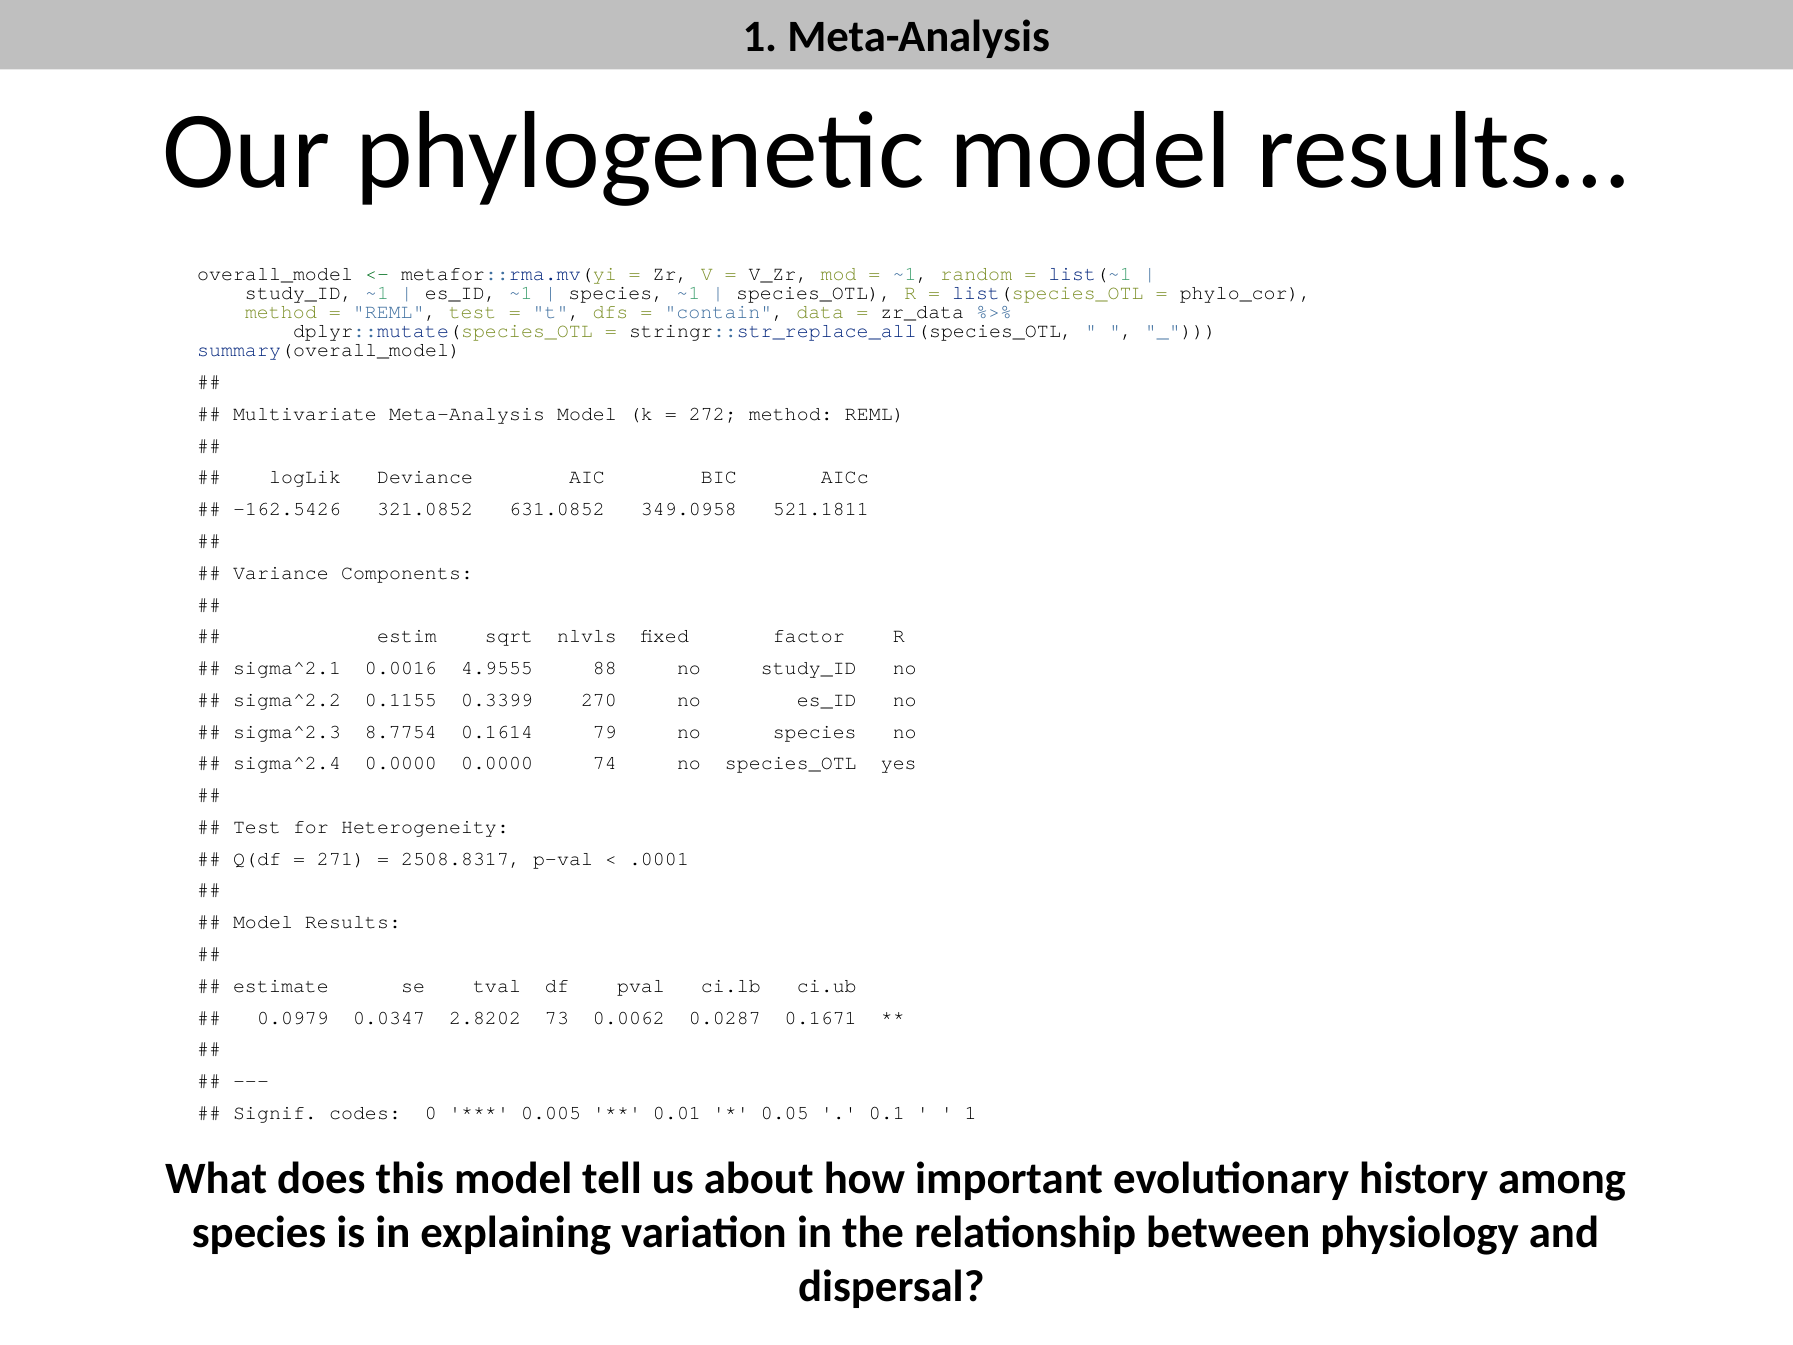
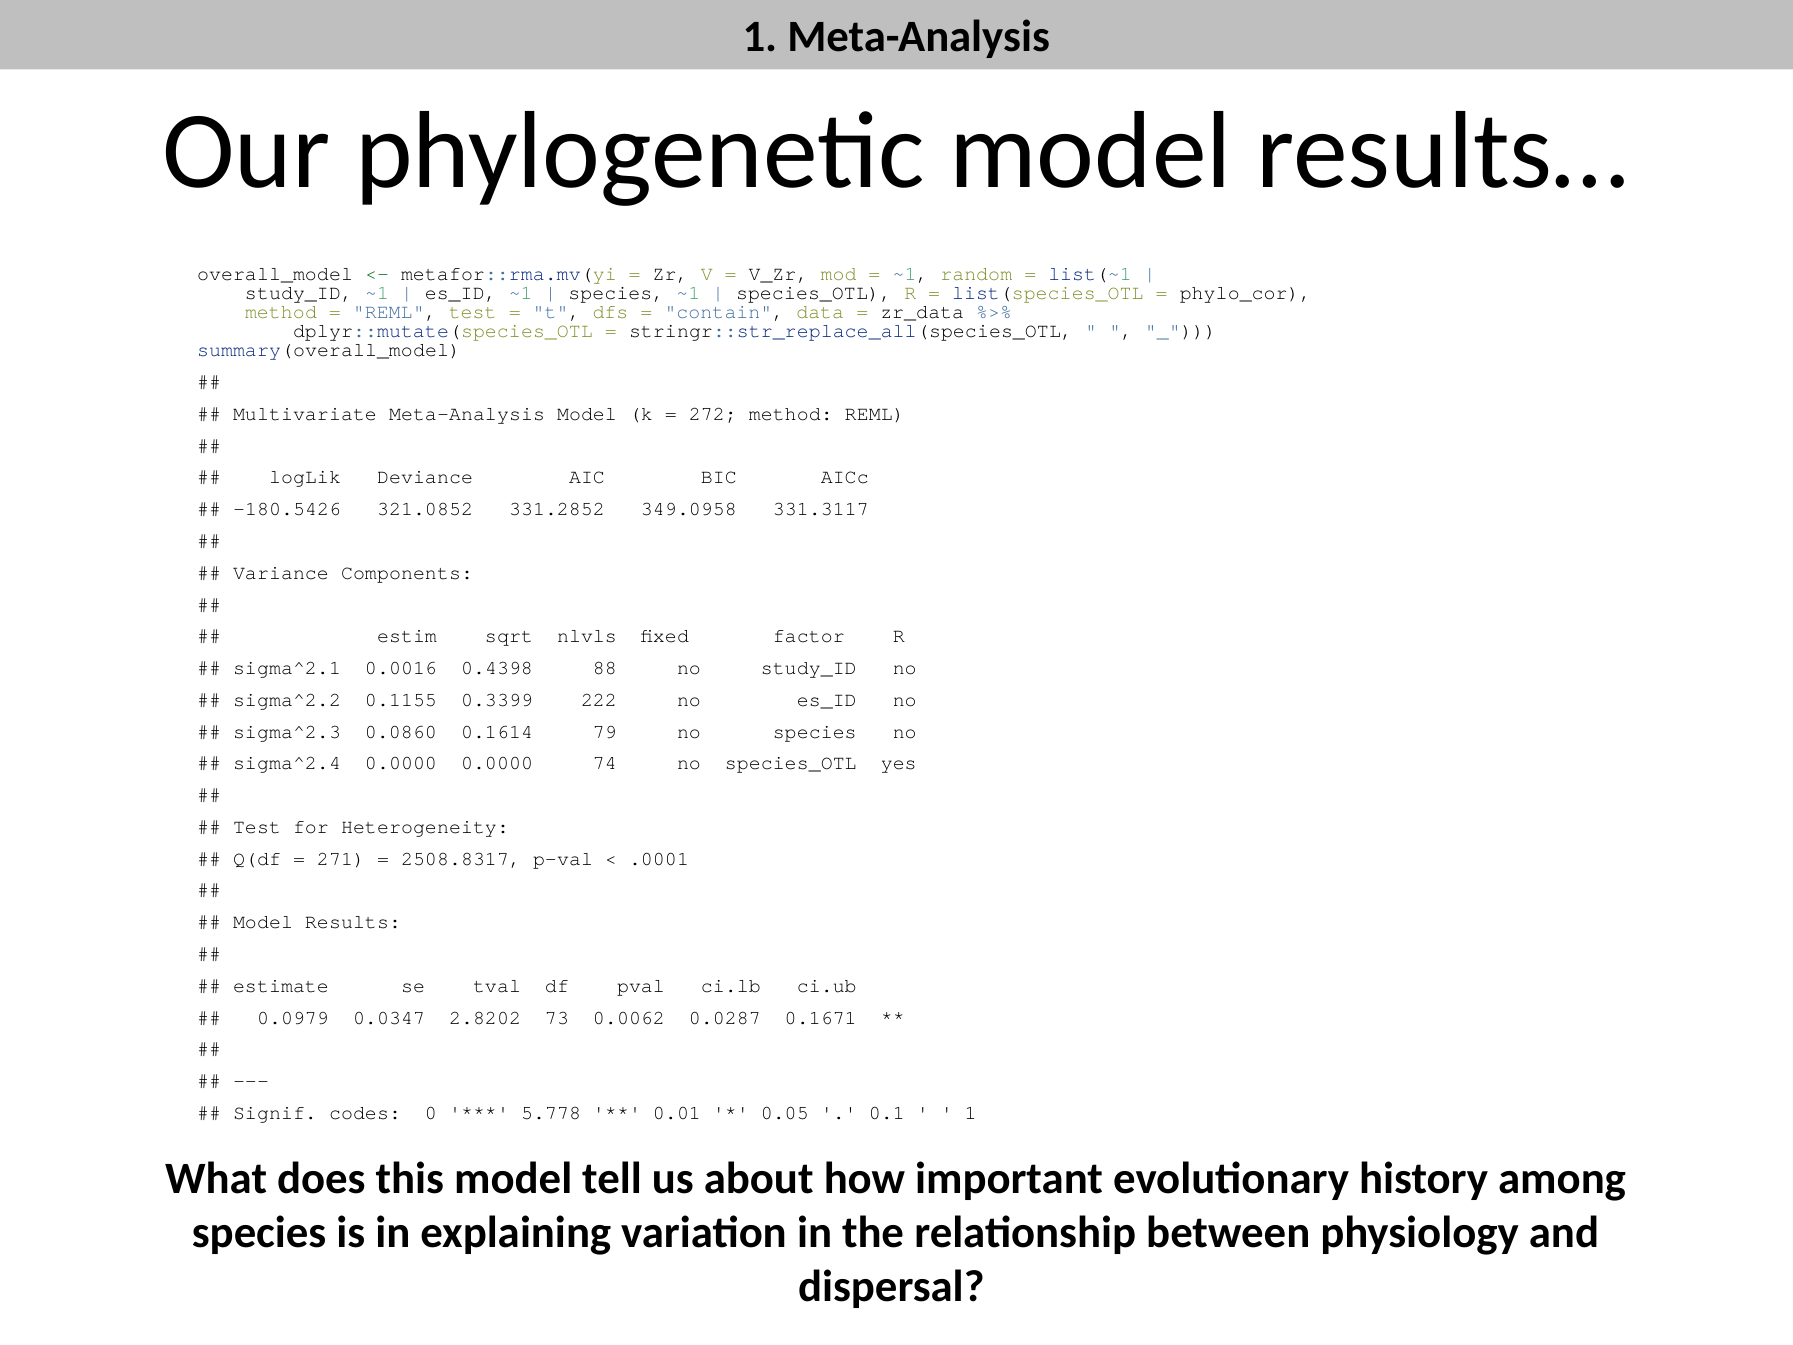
-162.5426: -162.5426 -> -180.5426
631.0852: 631.0852 -> 331.2852
521.1811: 521.1811 -> 331.3117
4.9555: 4.9555 -> 0.4398
270: 270 -> 222
8.7754: 8.7754 -> 0.0860
0.005: 0.005 -> 5.778
